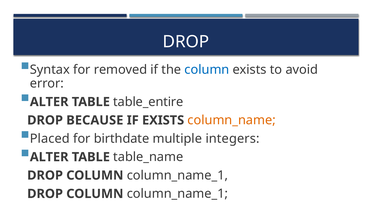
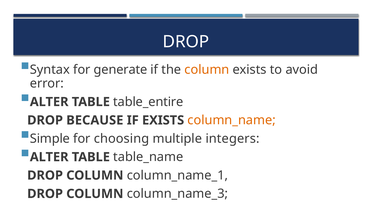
removed: removed -> generate
column at (207, 70) colour: blue -> orange
Placed: Placed -> Simple
birthdate: birthdate -> choosing
column_name_1 at (177, 194): column_name_1 -> column_name_3
